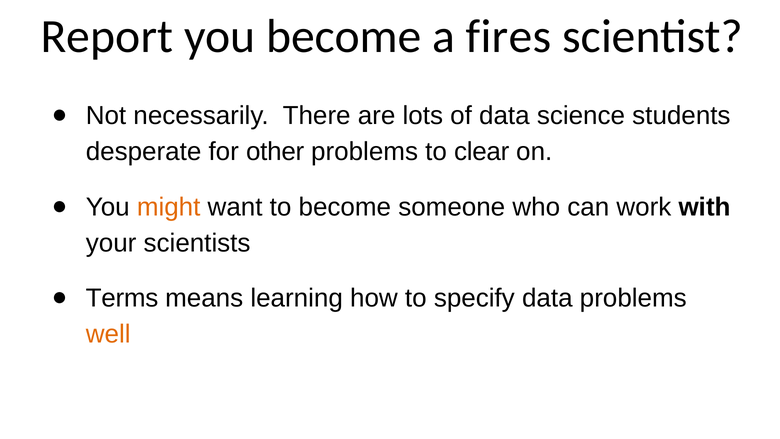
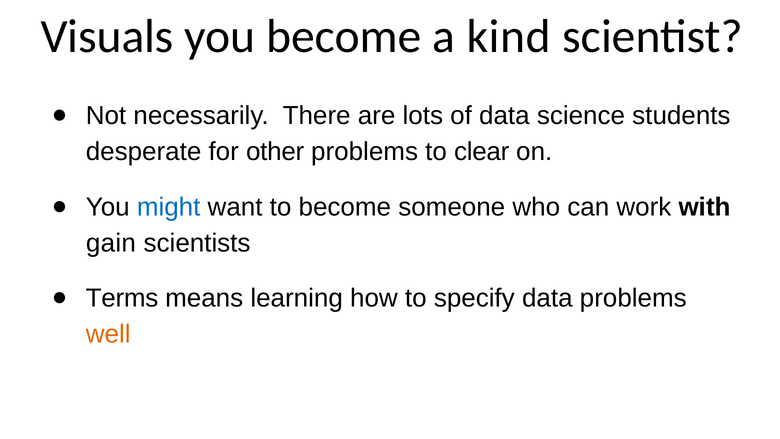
Report: Report -> Visuals
fires: fires -> kind
might colour: orange -> blue
your: your -> gain
